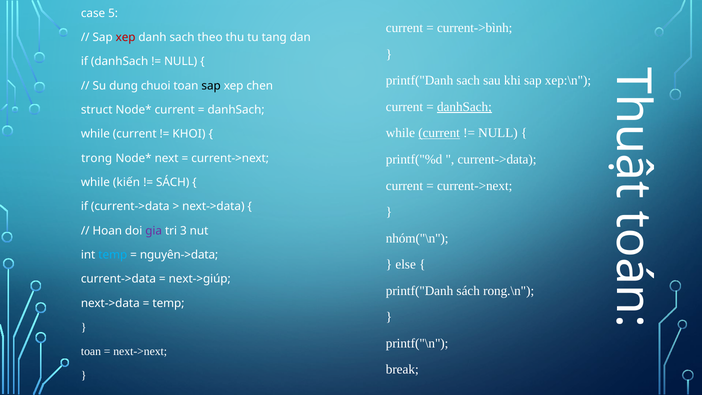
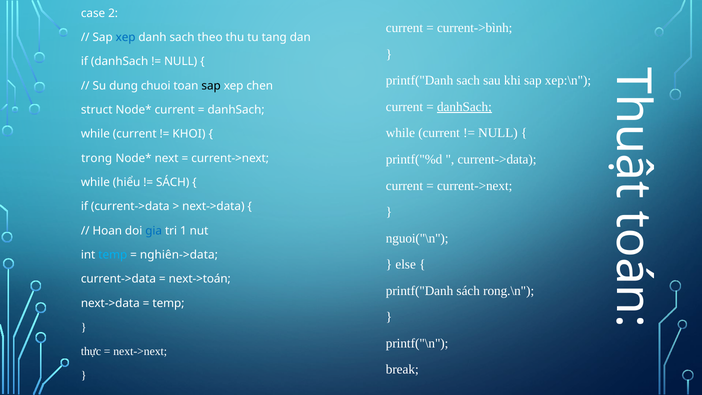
5: 5 -> 2
xep at (126, 37) colour: red -> blue
current at (439, 133) underline: present -> none
kiến: kiến -> hiểu
gia colour: purple -> blue
3: 3 -> 1
nhóm("\n: nhóm("\n -> nguoi("\n
nguyên->data: nguyên->data -> nghiên->data
next->giúp: next->giúp -> next->toán
toan at (91, 351): toan -> thực
